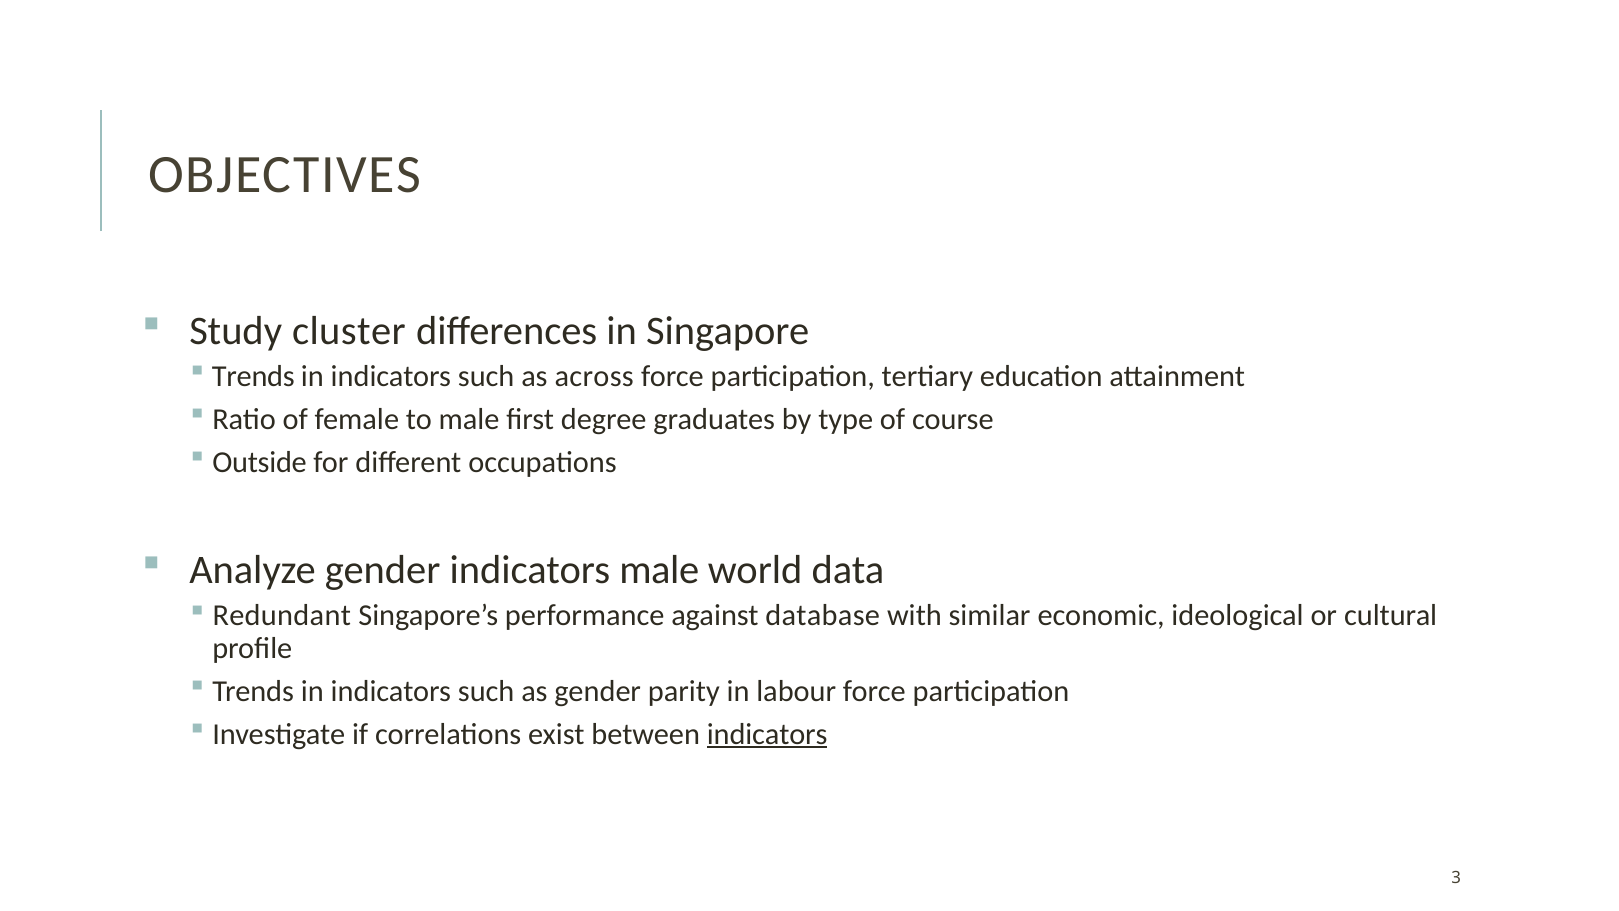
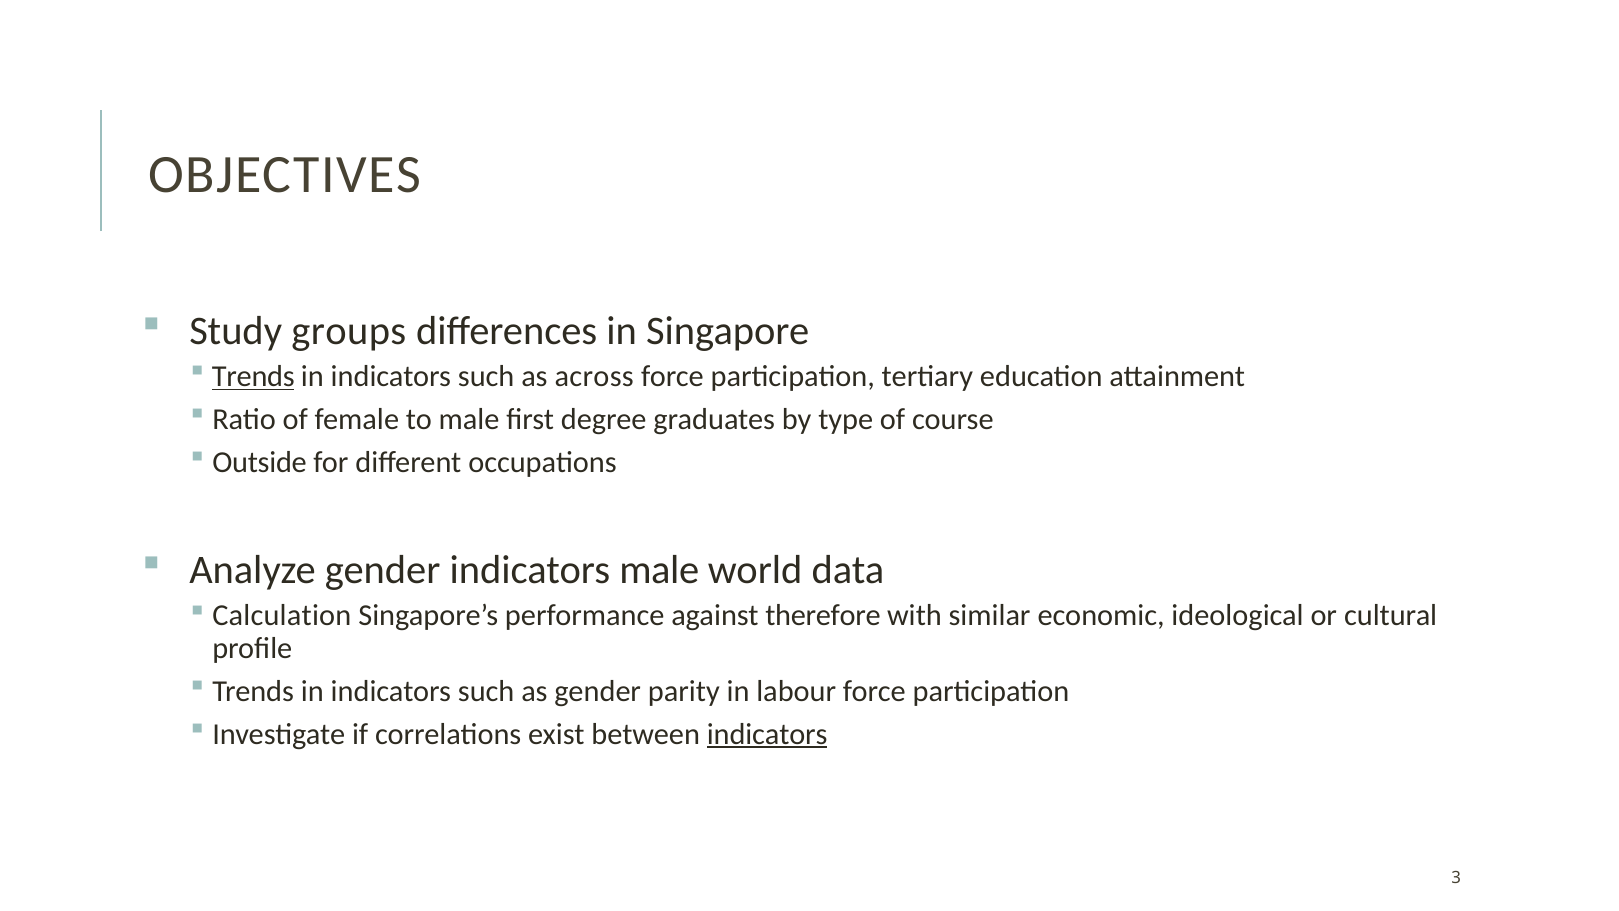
cluster: cluster -> groups
Trends at (253, 376) underline: none -> present
Redundant: Redundant -> Calculation
database: database -> therefore
